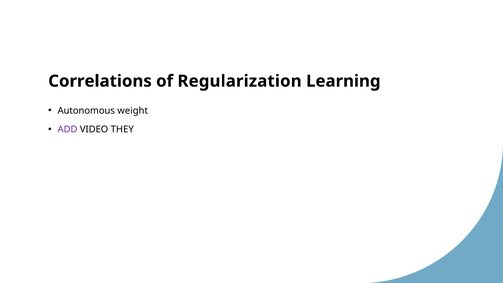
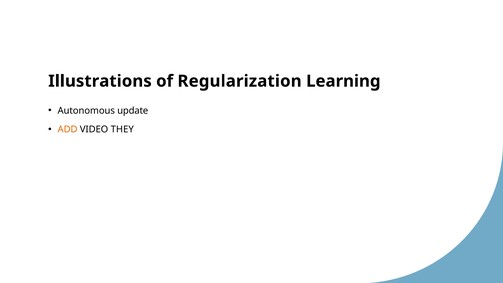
Correlations: Correlations -> Illustrations
weight: weight -> update
ADD colour: purple -> orange
